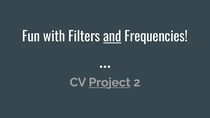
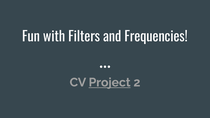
and underline: present -> none
